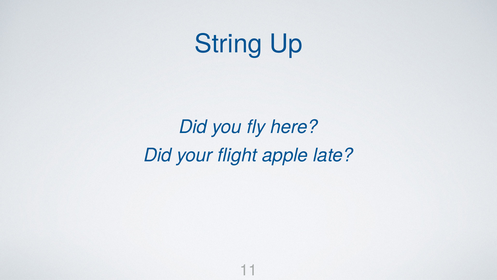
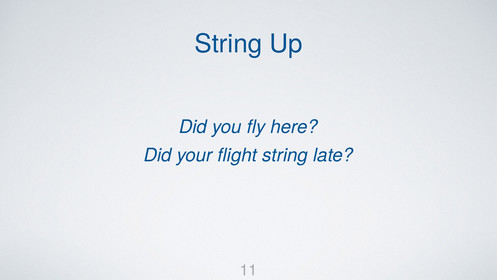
flight apple: apple -> string
